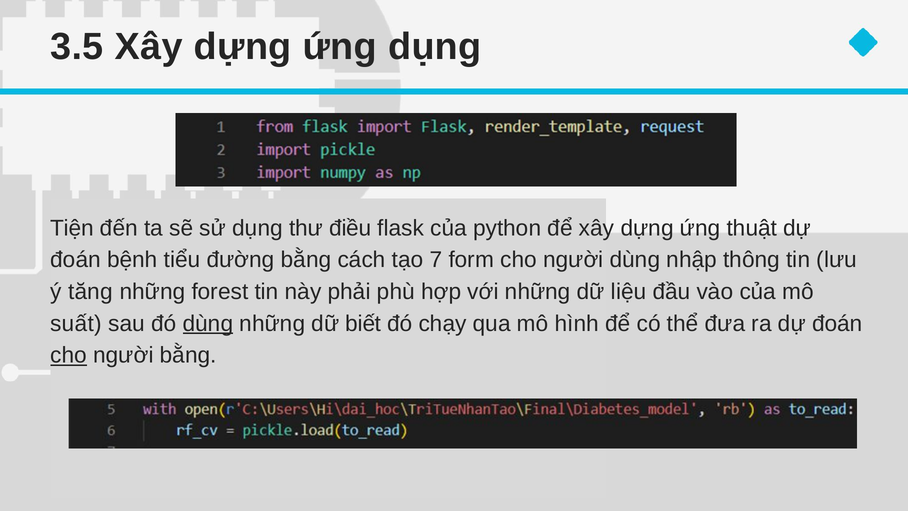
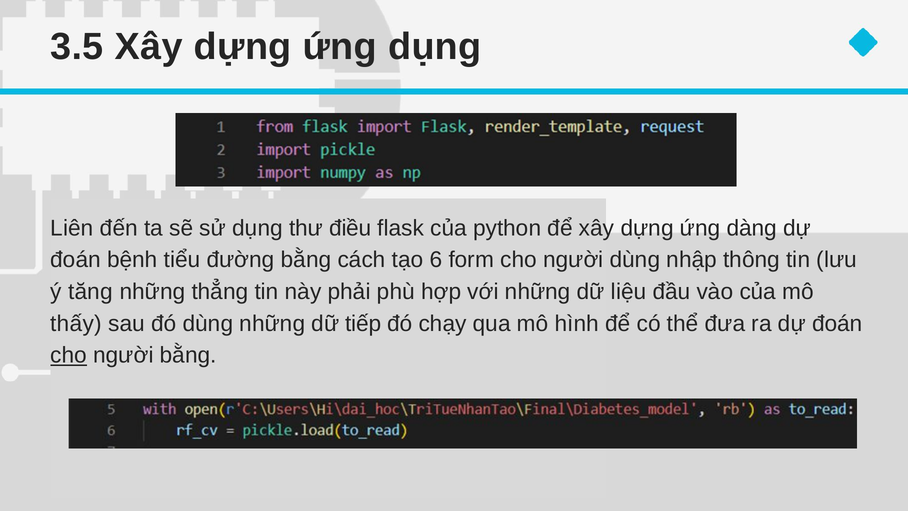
Tiện: Tiện -> Liên
thuật: thuật -> dàng
7: 7 -> 6
forest: forest -> thẳng
suất: suất -> thấy
dùng at (208, 323) underline: present -> none
biết: biết -> tiếp
